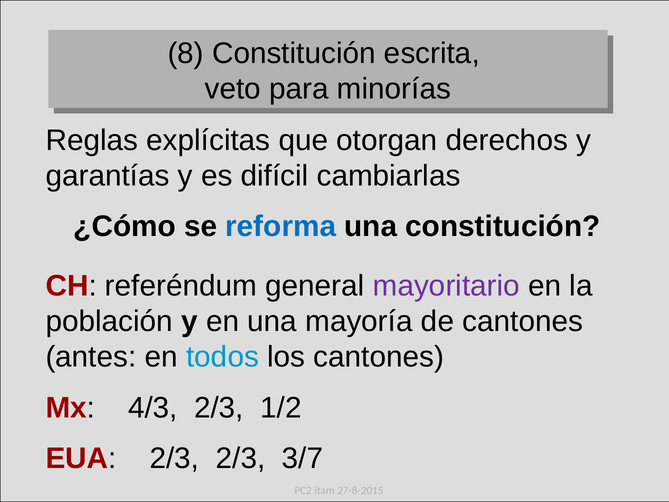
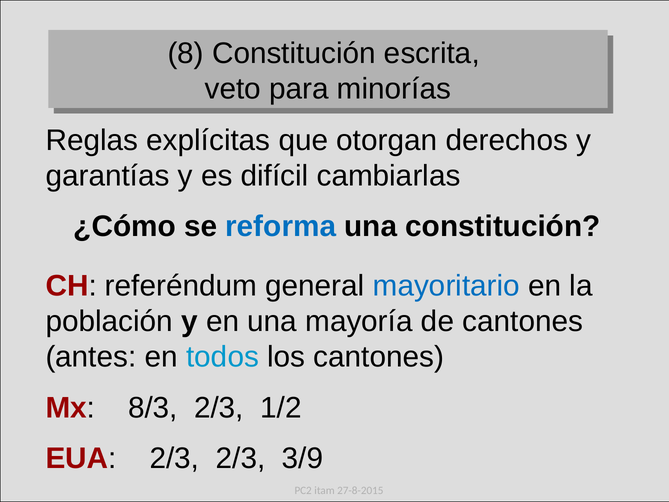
mayoritario colour: purple -> blue
4/3: 4/3 -> 8/3
3/7: 3/7 -> 3/9
